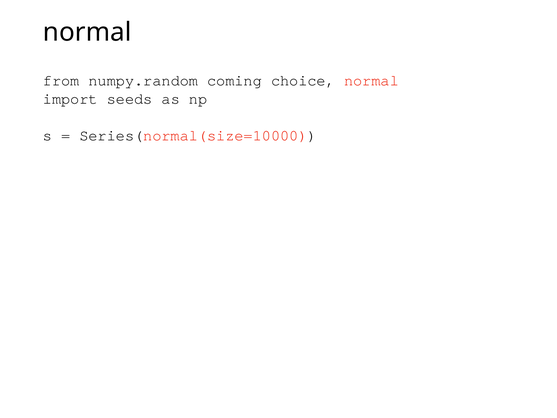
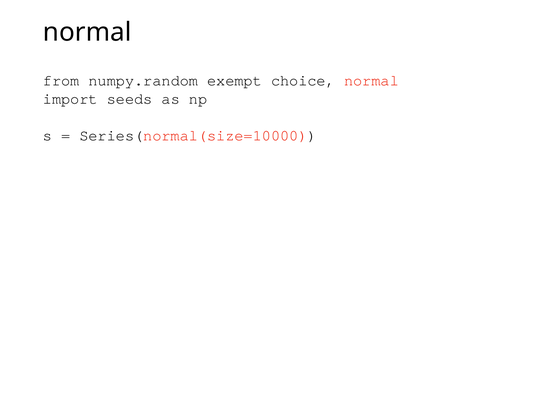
coming: coming -> exempt
